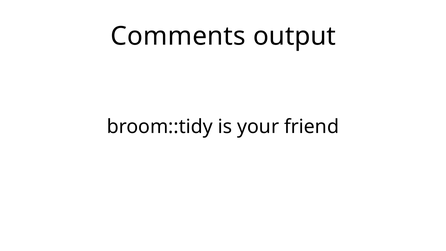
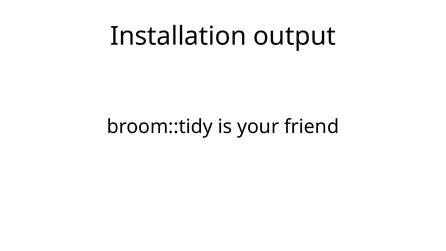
Comments: Comments -> Installation
